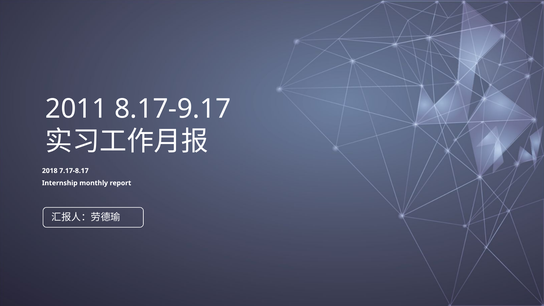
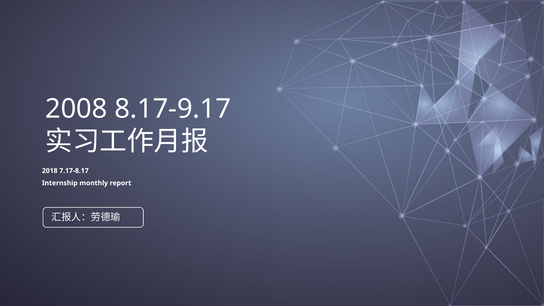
2011: 2011 -> 2008
